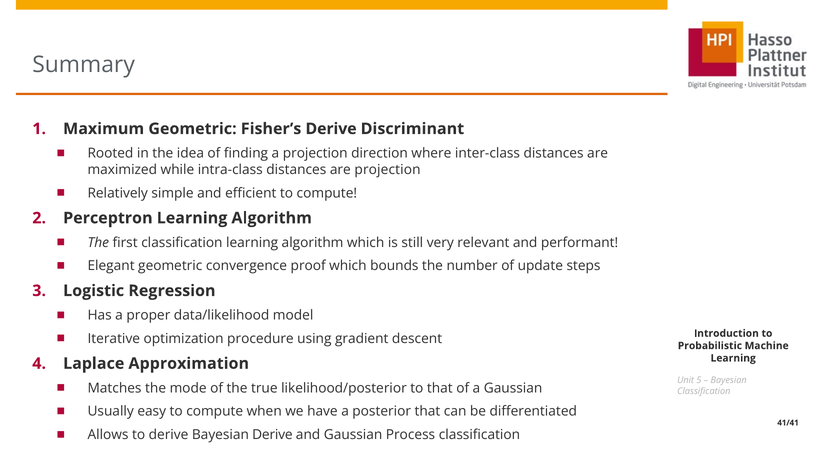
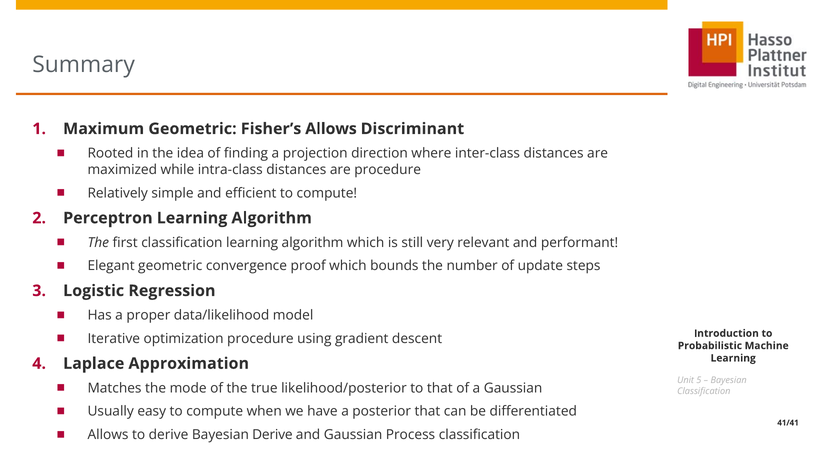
Fisher’s Derive: Derive -> Allows
are projection: projection -> procedure
